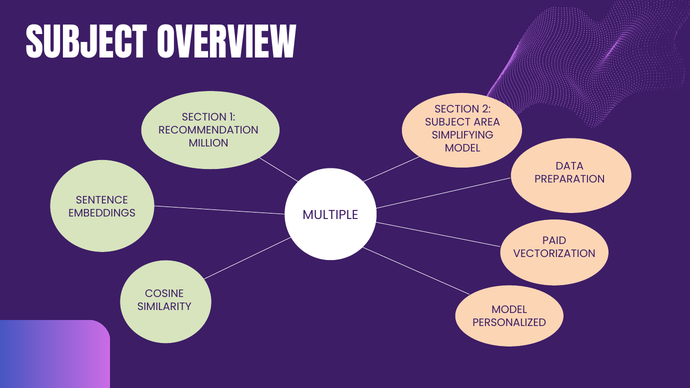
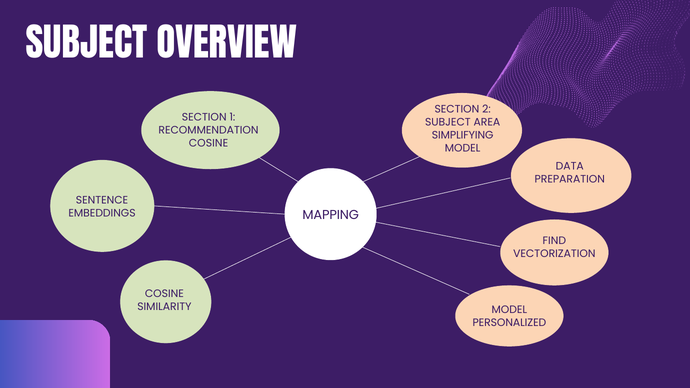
MILLION at (209, 143): MILLION -> COSINE
MULTIPLE: MULTIPLE -> MAPPING
PAID: PAID -> FIND
